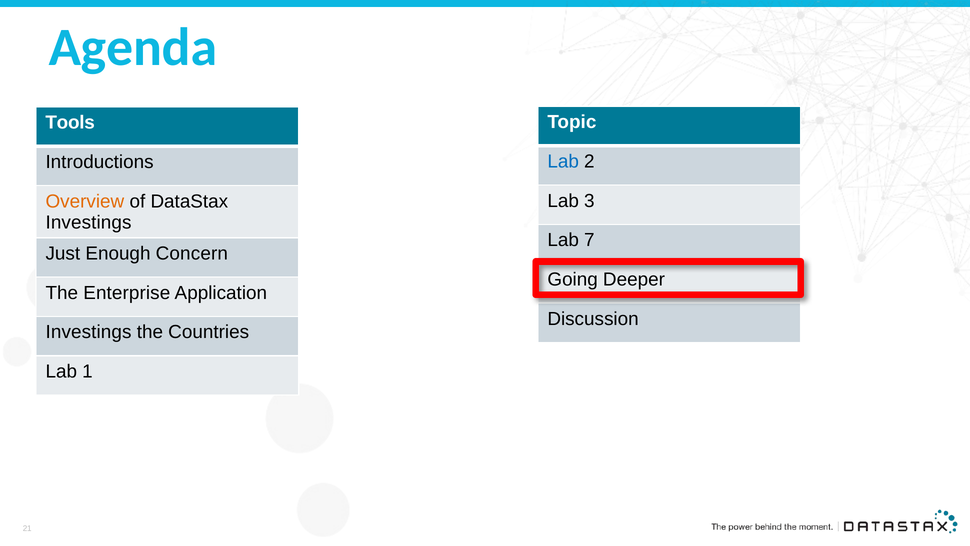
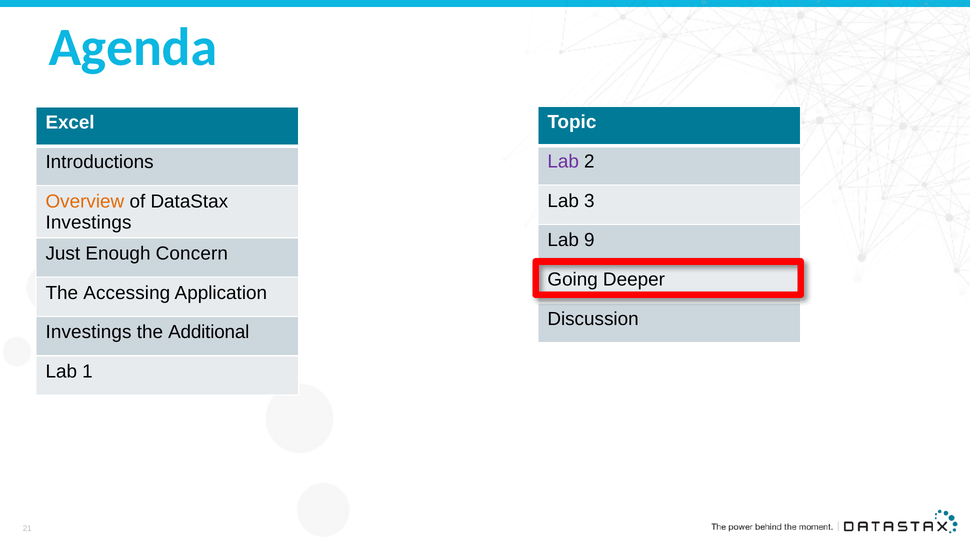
Tools: Tools -> Excel
Lab at (563, 161) colour: blue -> purple
7: 7 -> 9
Enterprise: Enterprise -> Accessing
Countries: Countries -> Additional
